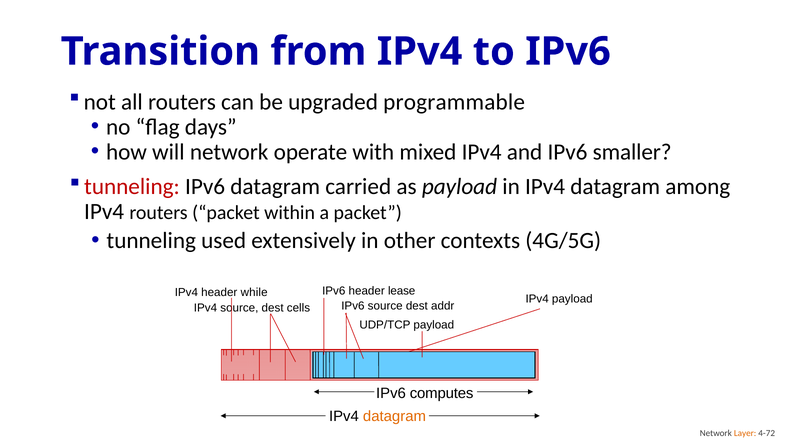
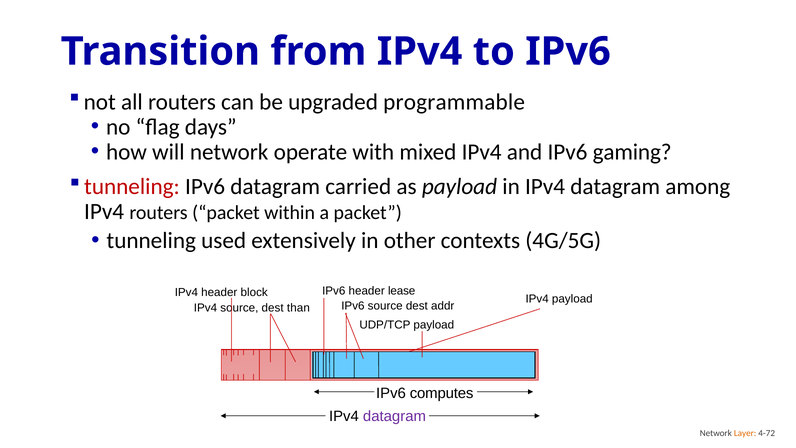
smaller: smaller -> gaming
while: while -> block
cells: cells -> than
datagram at (394, 416) colour: orange -> purple
